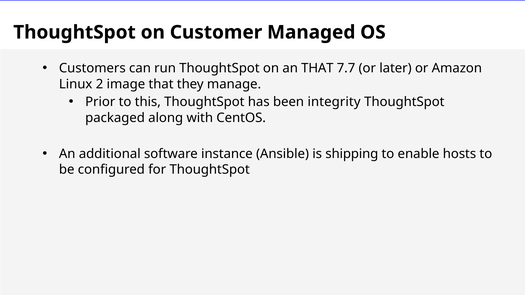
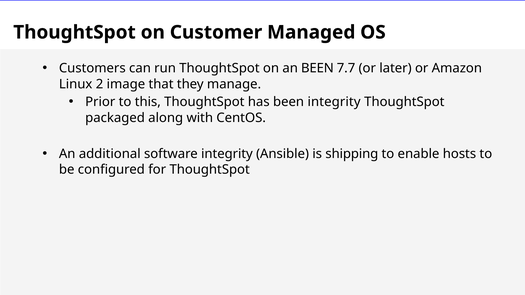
an THAT: THAT -> BEEN
software instance: instance -> integrity
